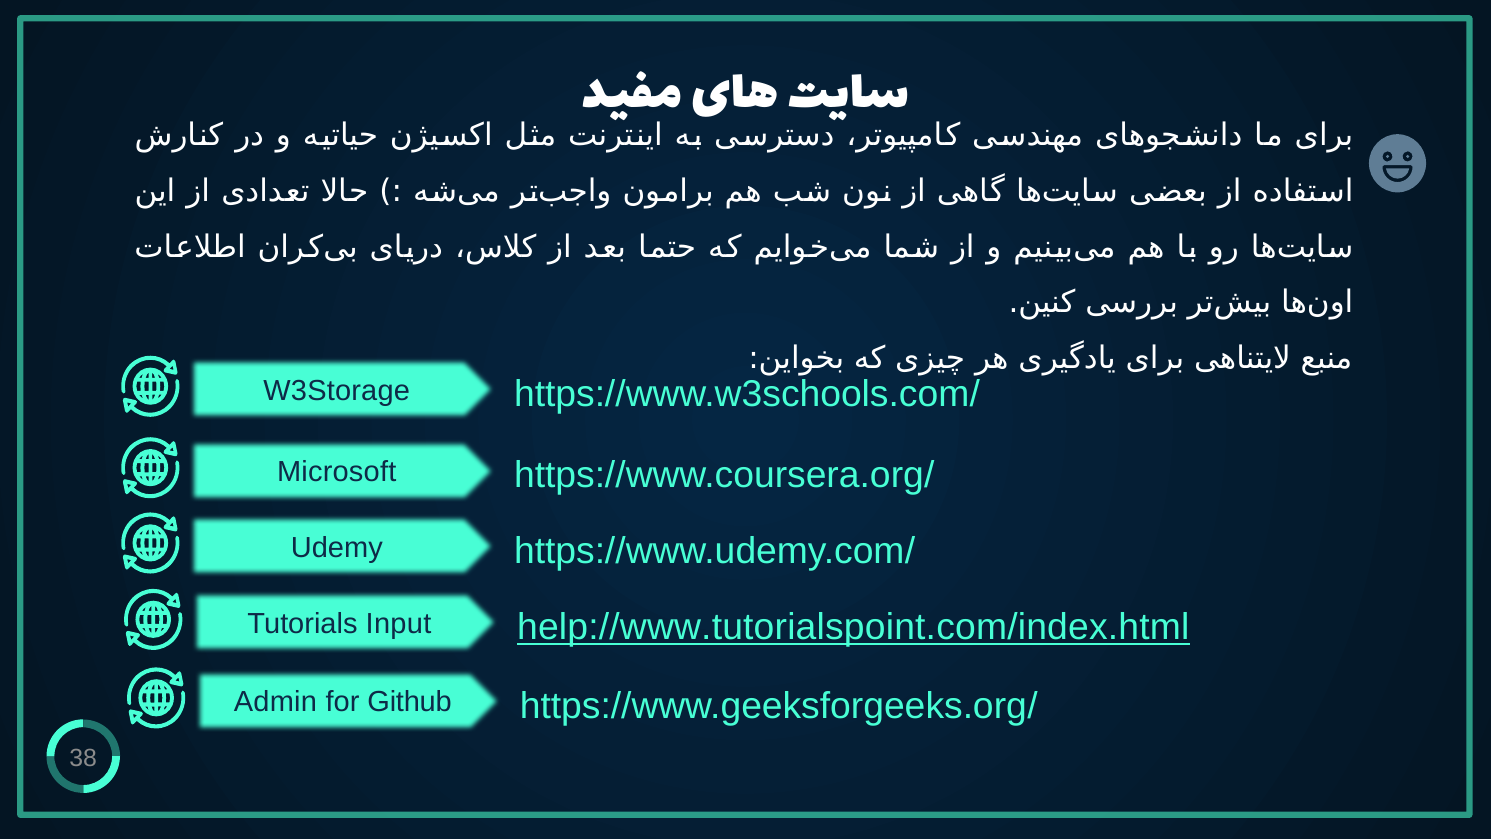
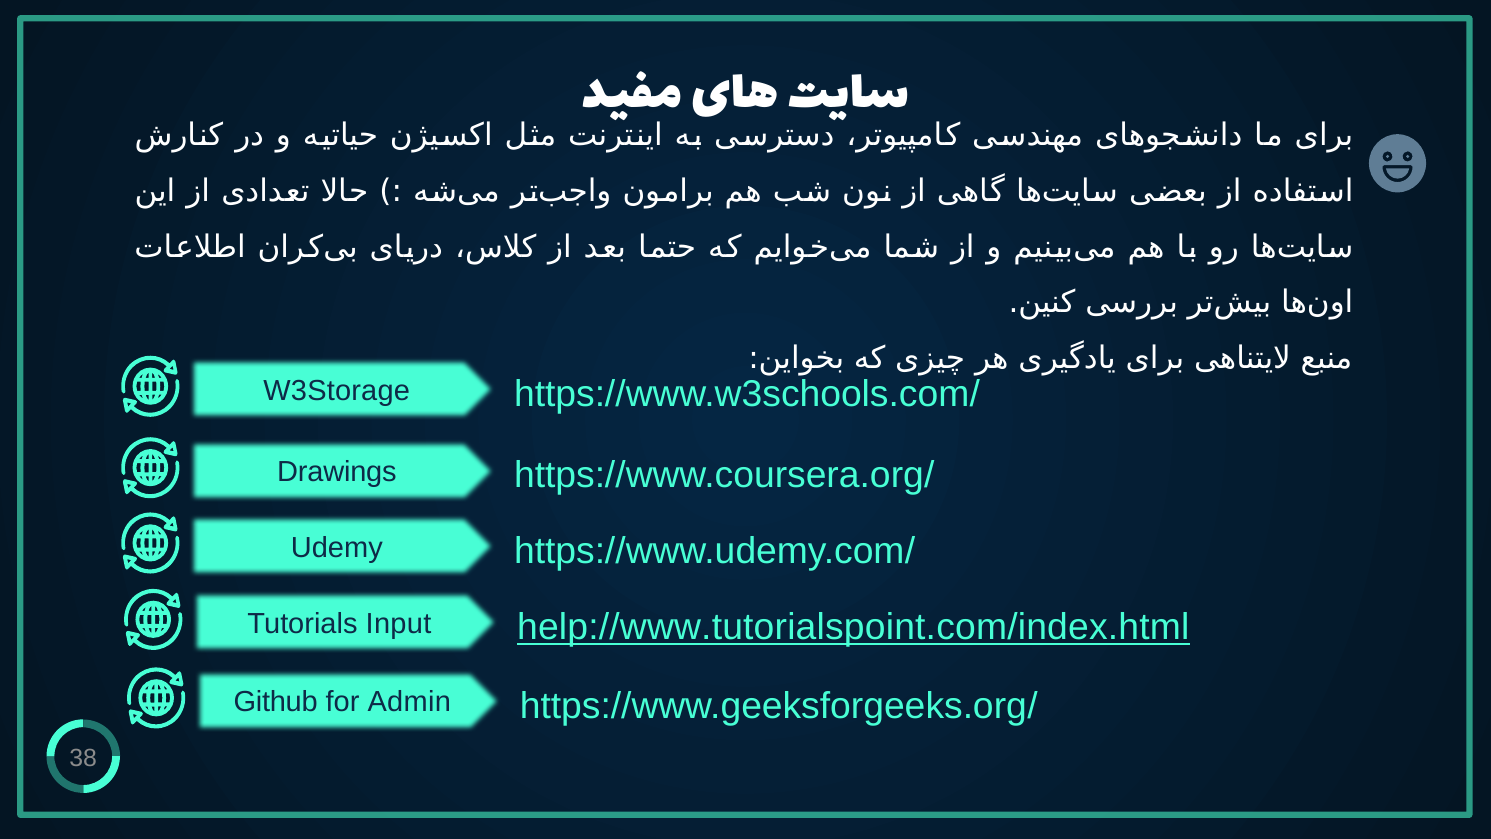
Microsoft: Microsoft -> Drawings
Admin: Admin -> Github
Github: Github -> Admin
